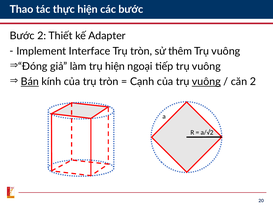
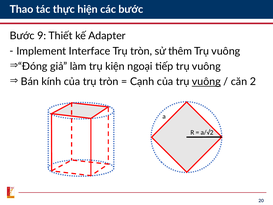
Bước 2: 2 -> 9
trụ hiện: hiện -> kiện
Bán underline: present -> none
